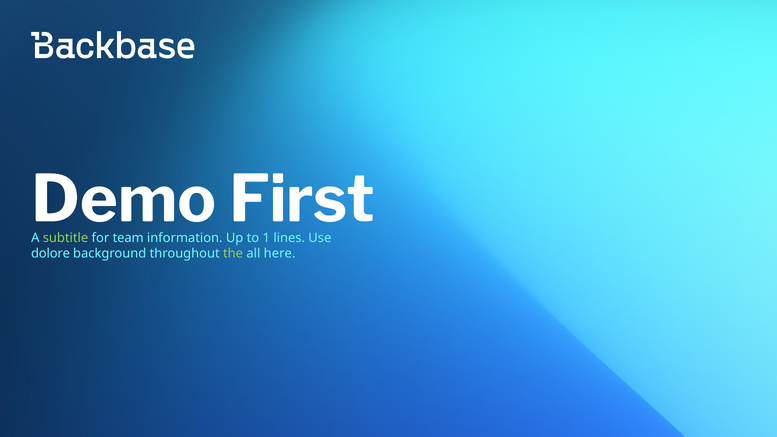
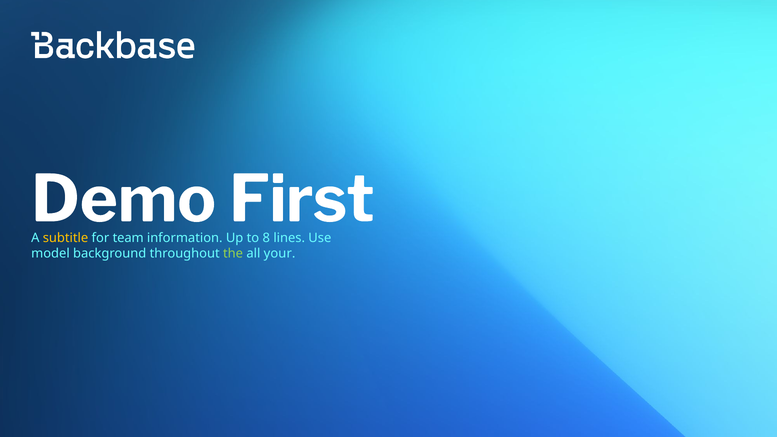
subtitle colour: light green -> yellow
1: 1 -> 8
dolore: dolore -> model
here: here -> your
